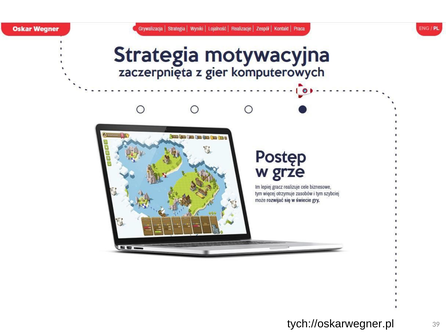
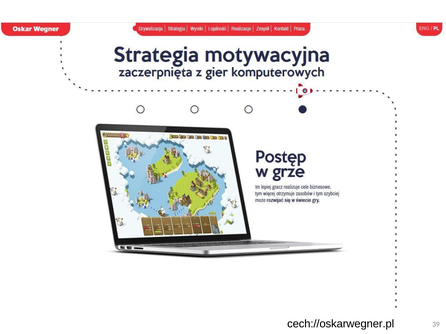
tych://oskarwegner.pl: tych://oskarwegner.pl -> cech://oskarwegner.pl
